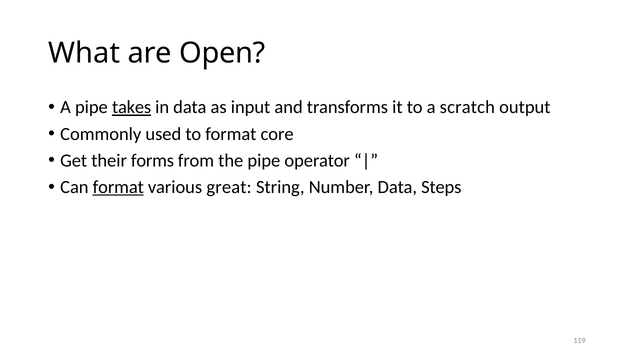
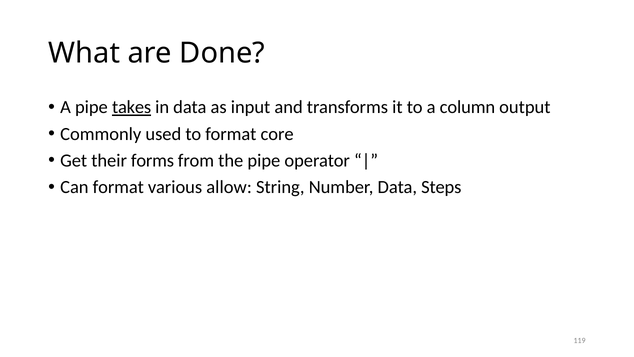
Open: Open -> Done
scratch: scratch -> column
format at (118, 187) underline: present -> none
great: great -> allow
